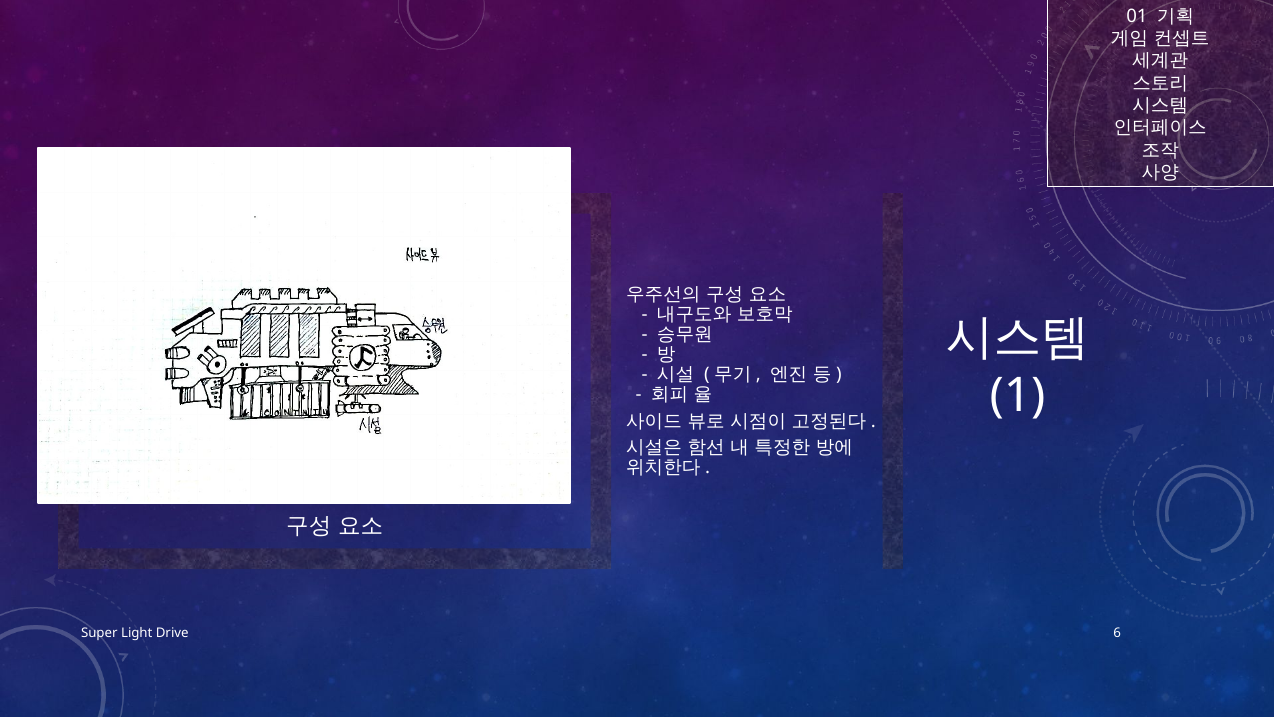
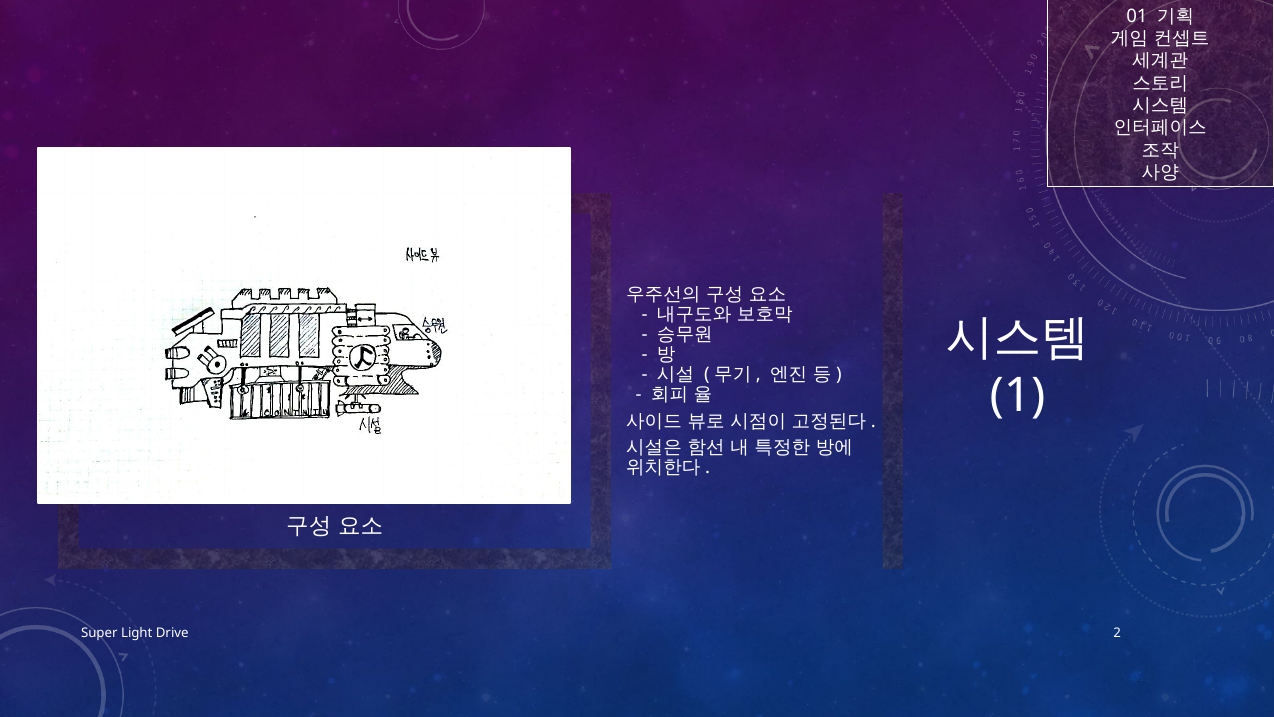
6: 6 -> 2
